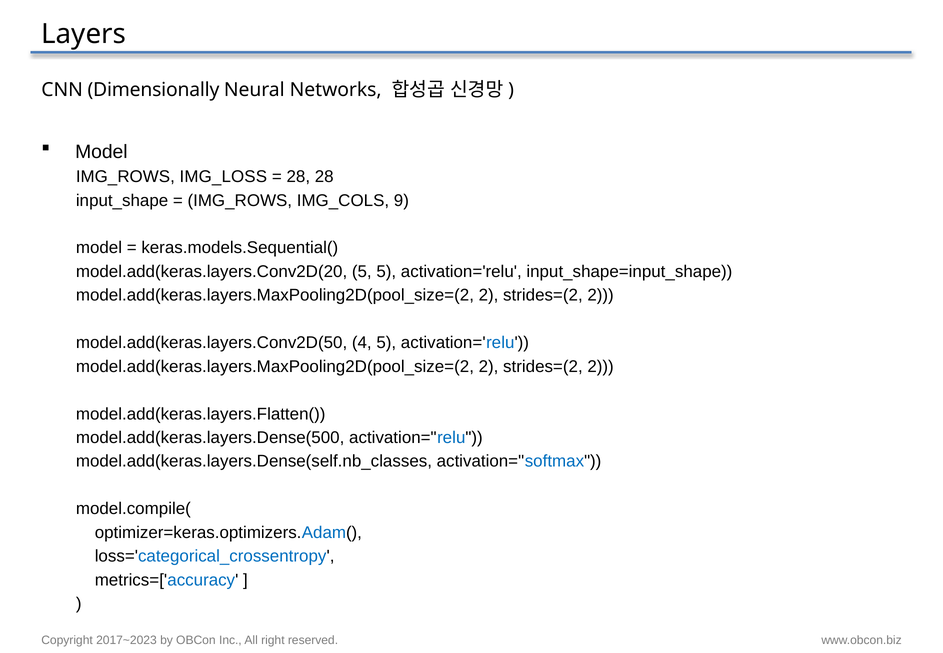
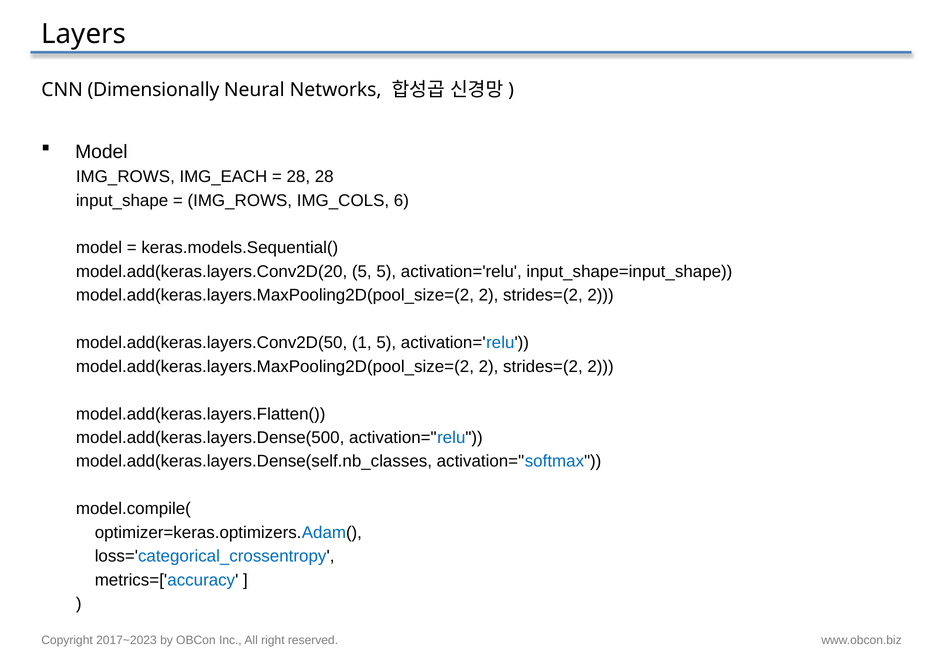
IMG_LOSS: IMG_LOSS -> IMG_EACH
9: 9 -> 6
4: 4 -> 1
